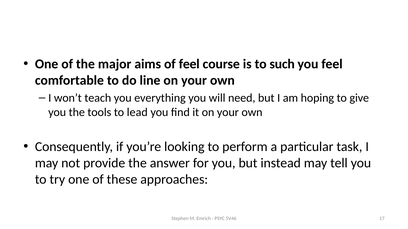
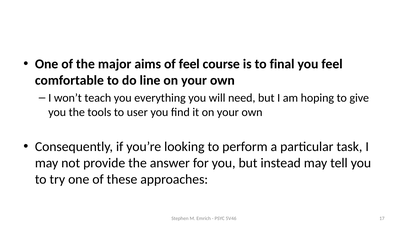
such: such -> final
lead: lead -> user
